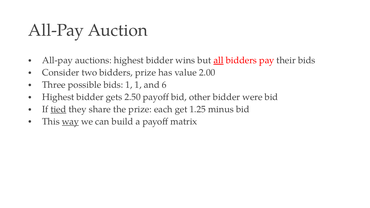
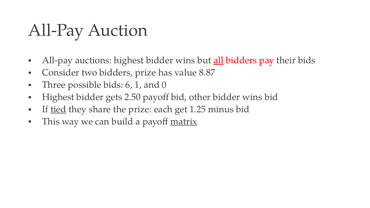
2.00: 2.00 -> 8.87
bids 1: 1 -> 6
6: 6 -> 0
other bidder were: were -> wins
way underline: present -> none
matrix underline: none -> present
